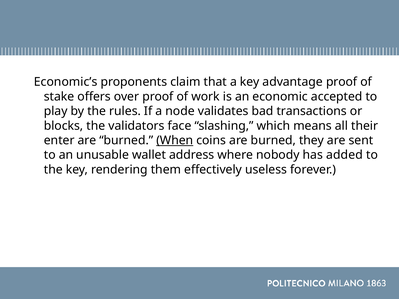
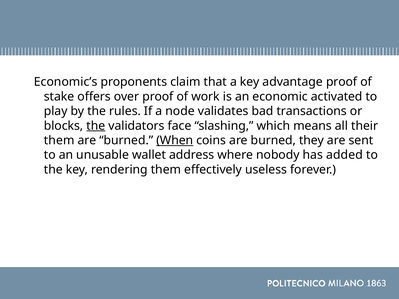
accepted: accepted -> activated
the at (96, 126) underline: none -> present
enter at (59, 140): enter -> them
